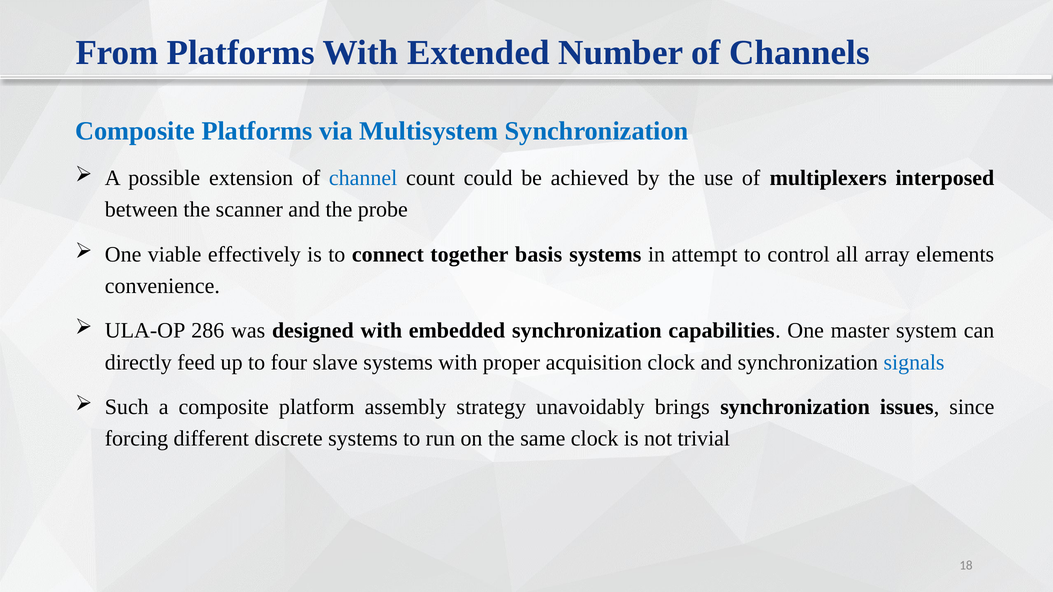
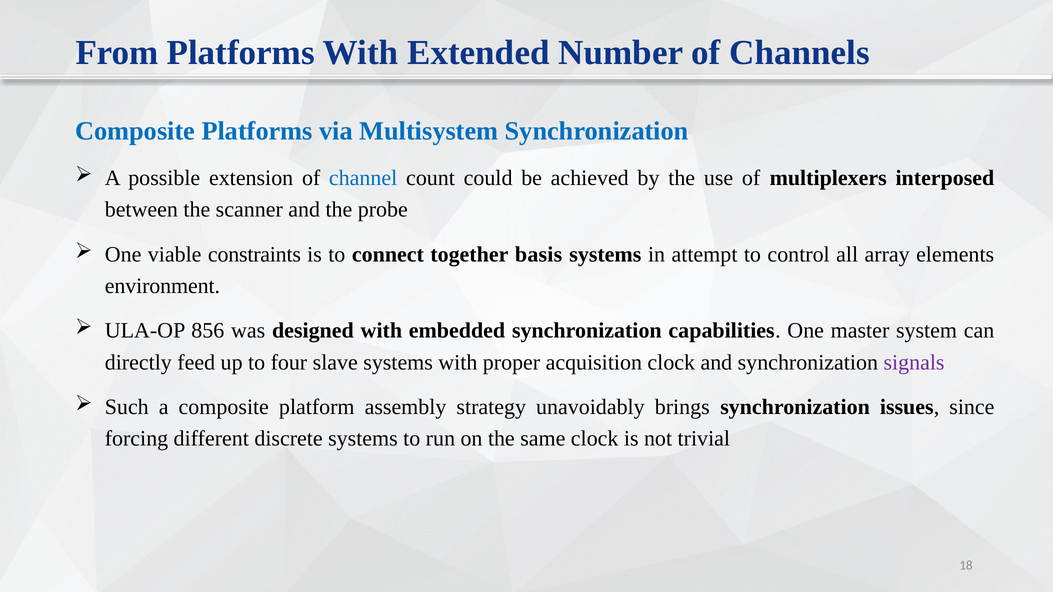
effectively: effectively -> constraints
convenience: convenience -> environment
286: 286 -> 856
signals colour: blue -> purple
